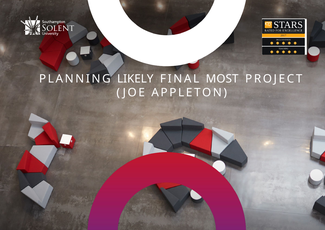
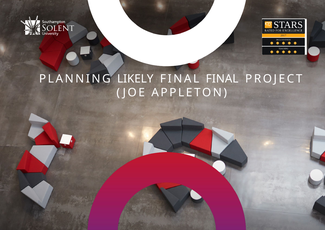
FINAL MOST: MOST -> FINAL
